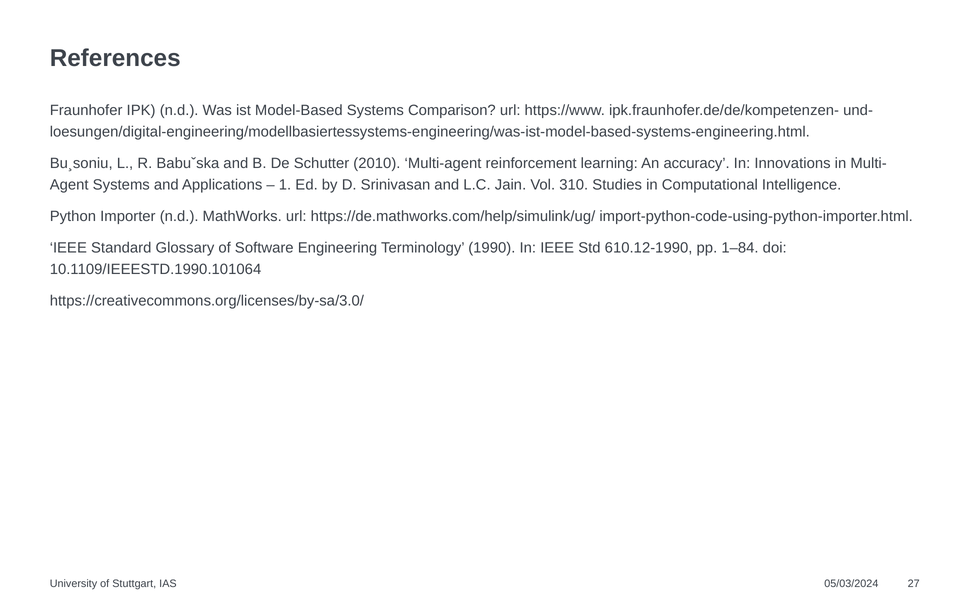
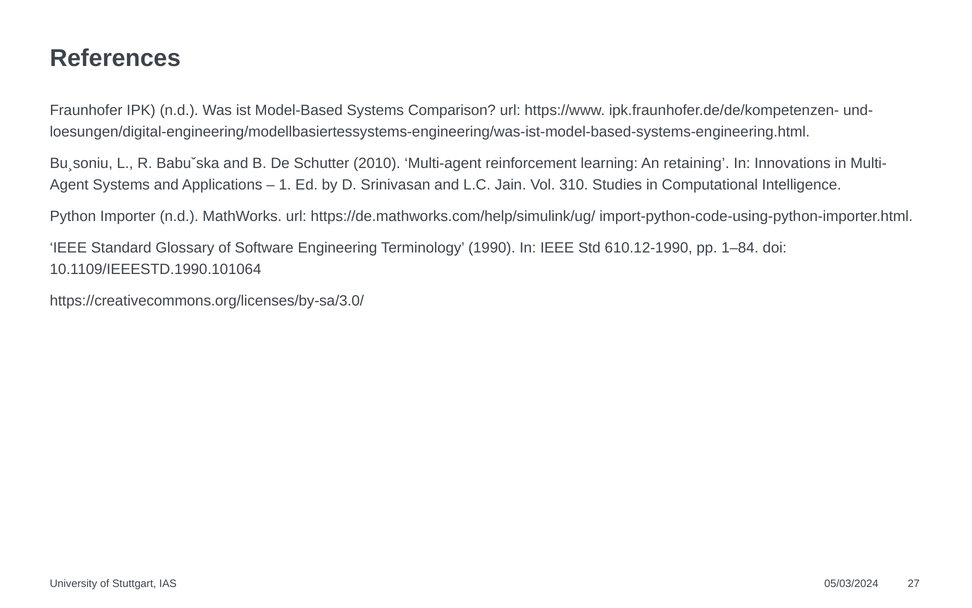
accuracy: accuracy -> retaining
